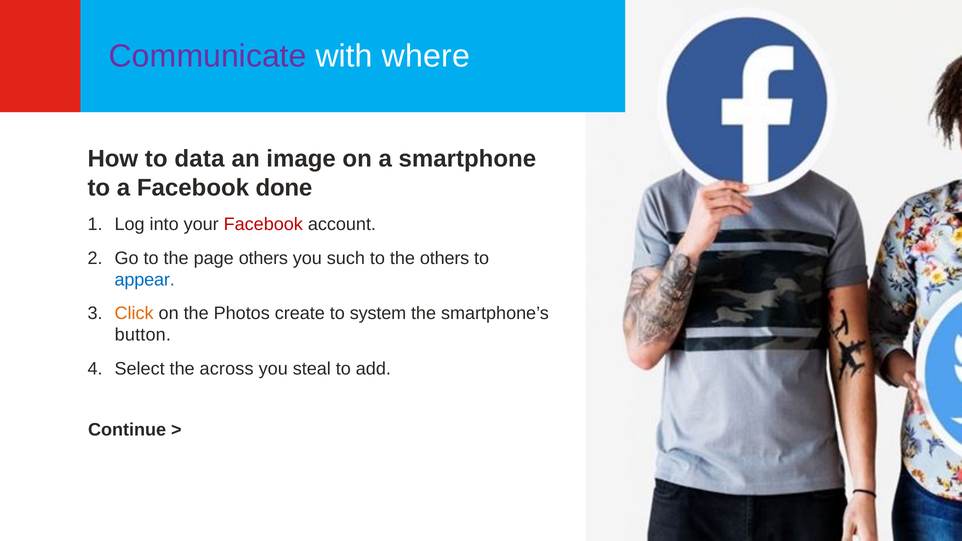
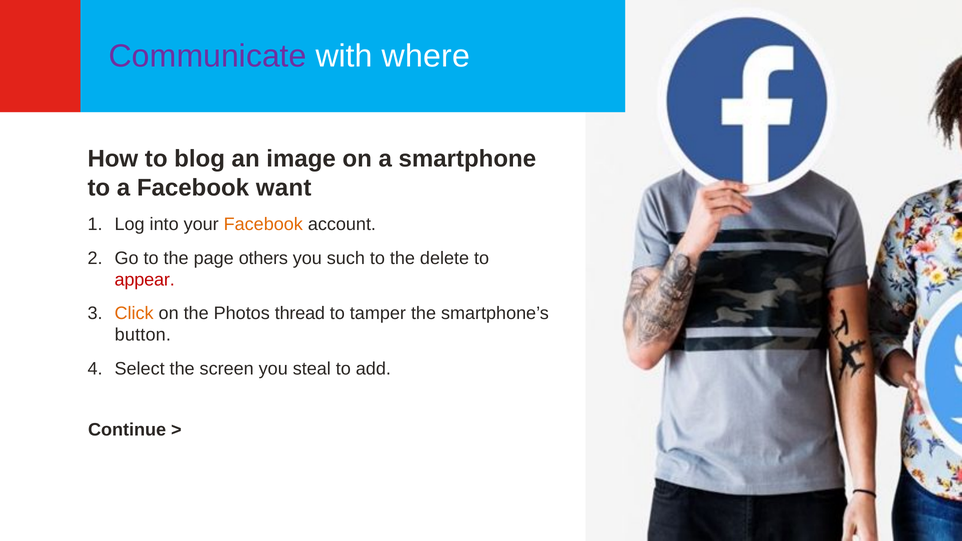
data: data -> blog
done: done -> want
Facebook at (263, 224) colour: red -> orange
the others: others -> delete
appear colour: blue -> red
create: create -> thread
system: system -> tamper
across: across -> screen
